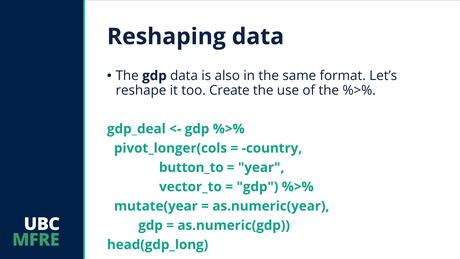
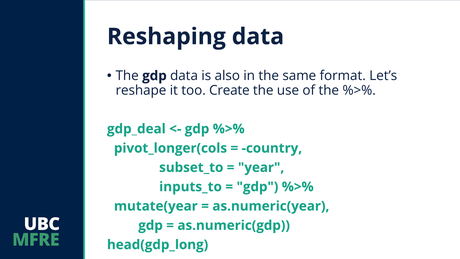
button_to: button_to -> subset_to
vector_to: vector_to -> inputs_to
